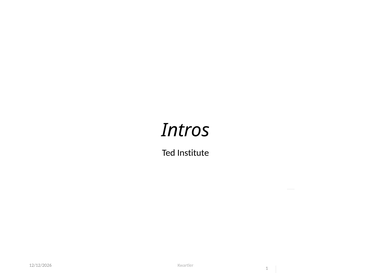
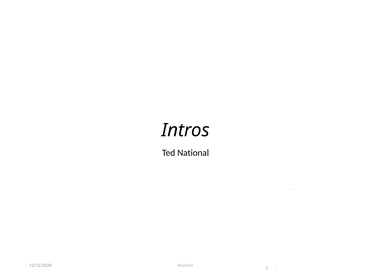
Institute: Institute -> National
